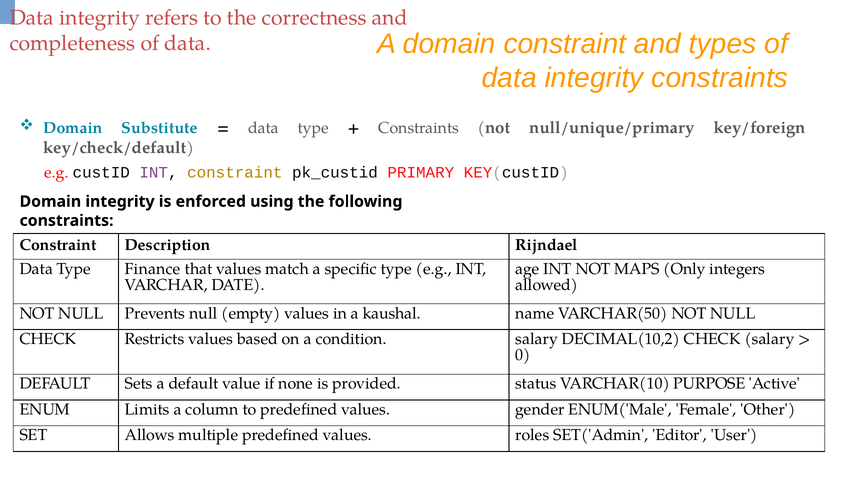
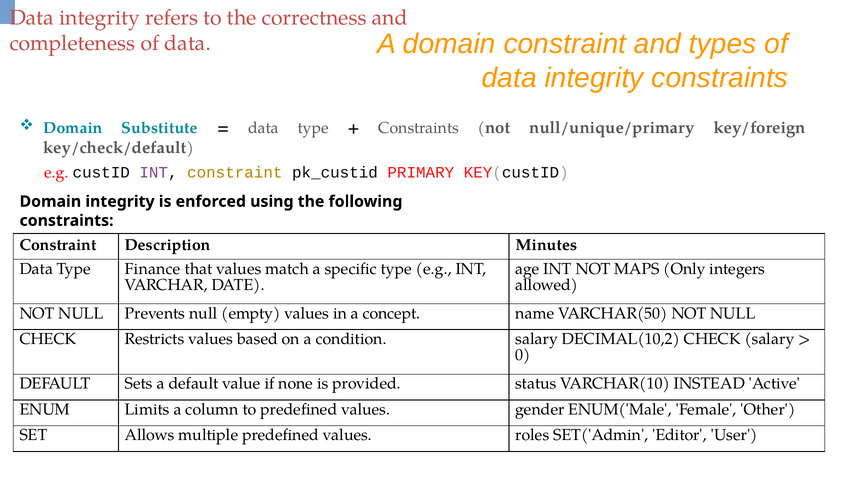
Rijndael: Rijndael -> Minutes
kaushal: kaushal -> concept
PURPOSE: PURPOSE -> INSTEAD
